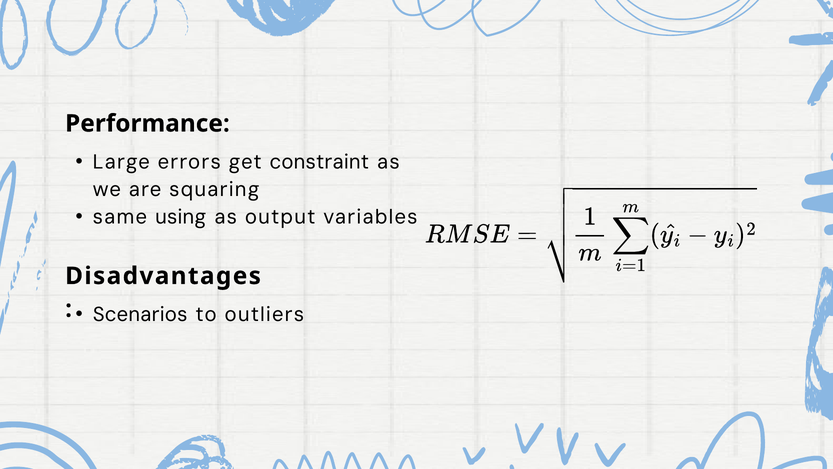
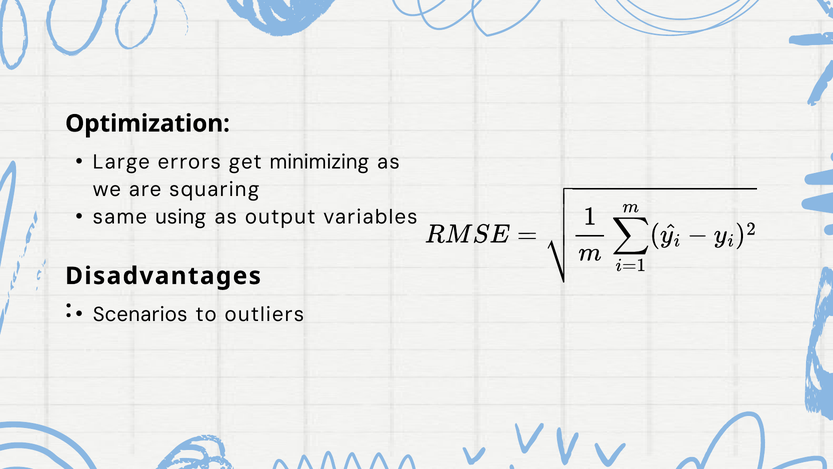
Performance: Performance -> Optimization
constraint: constraint -> minimizing
